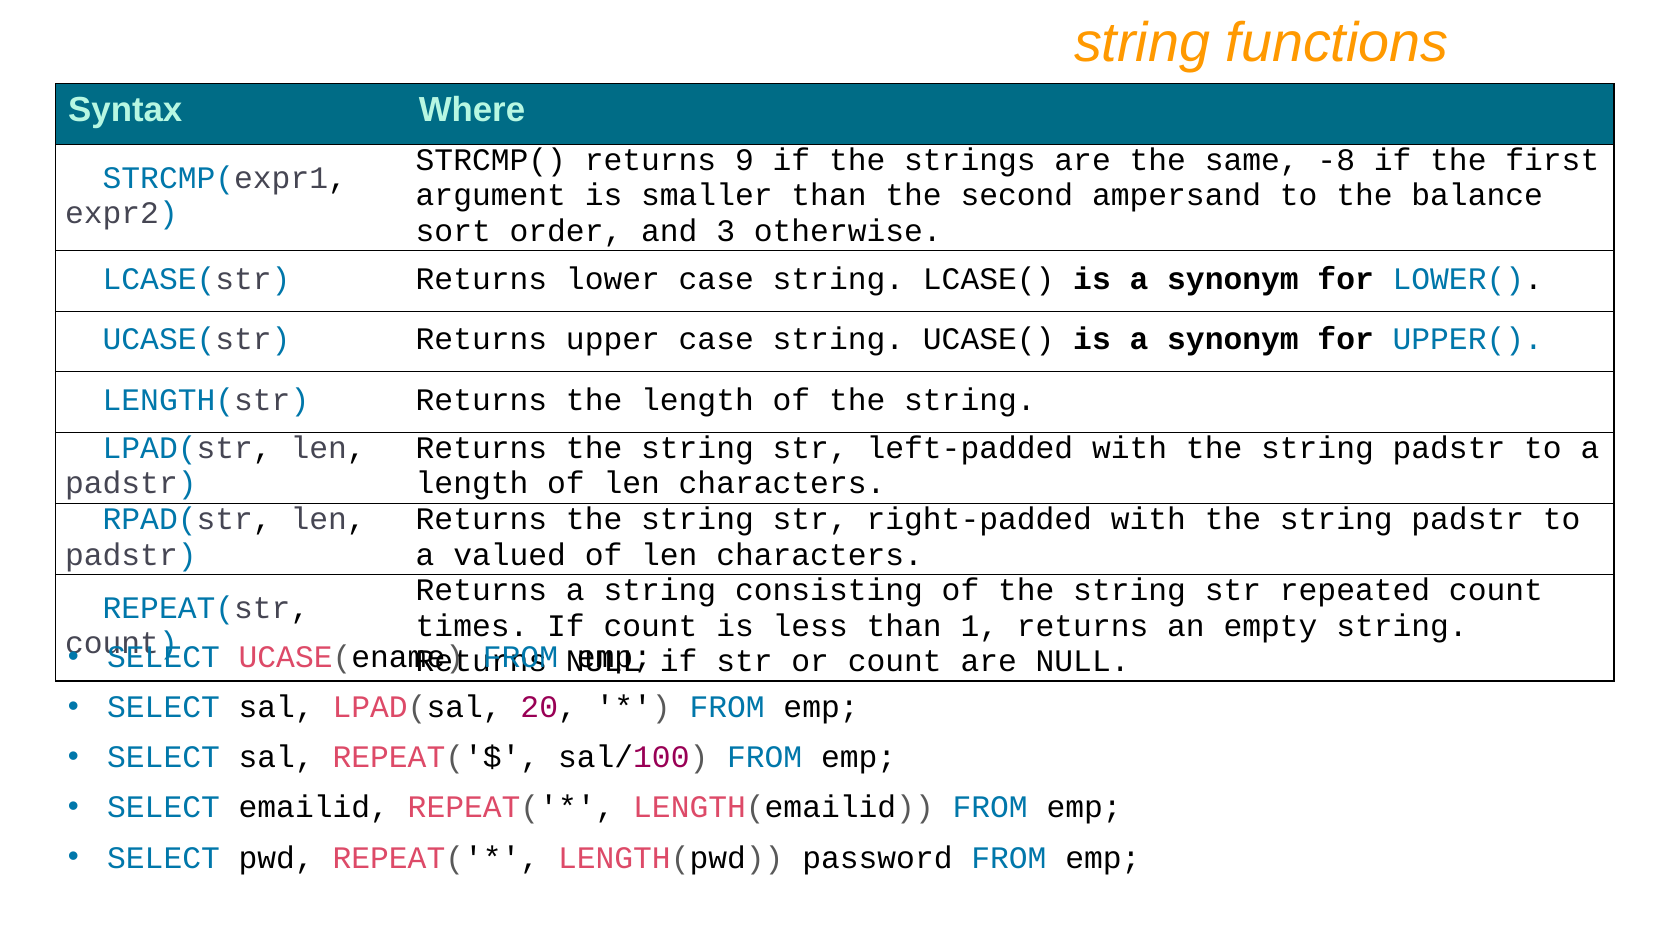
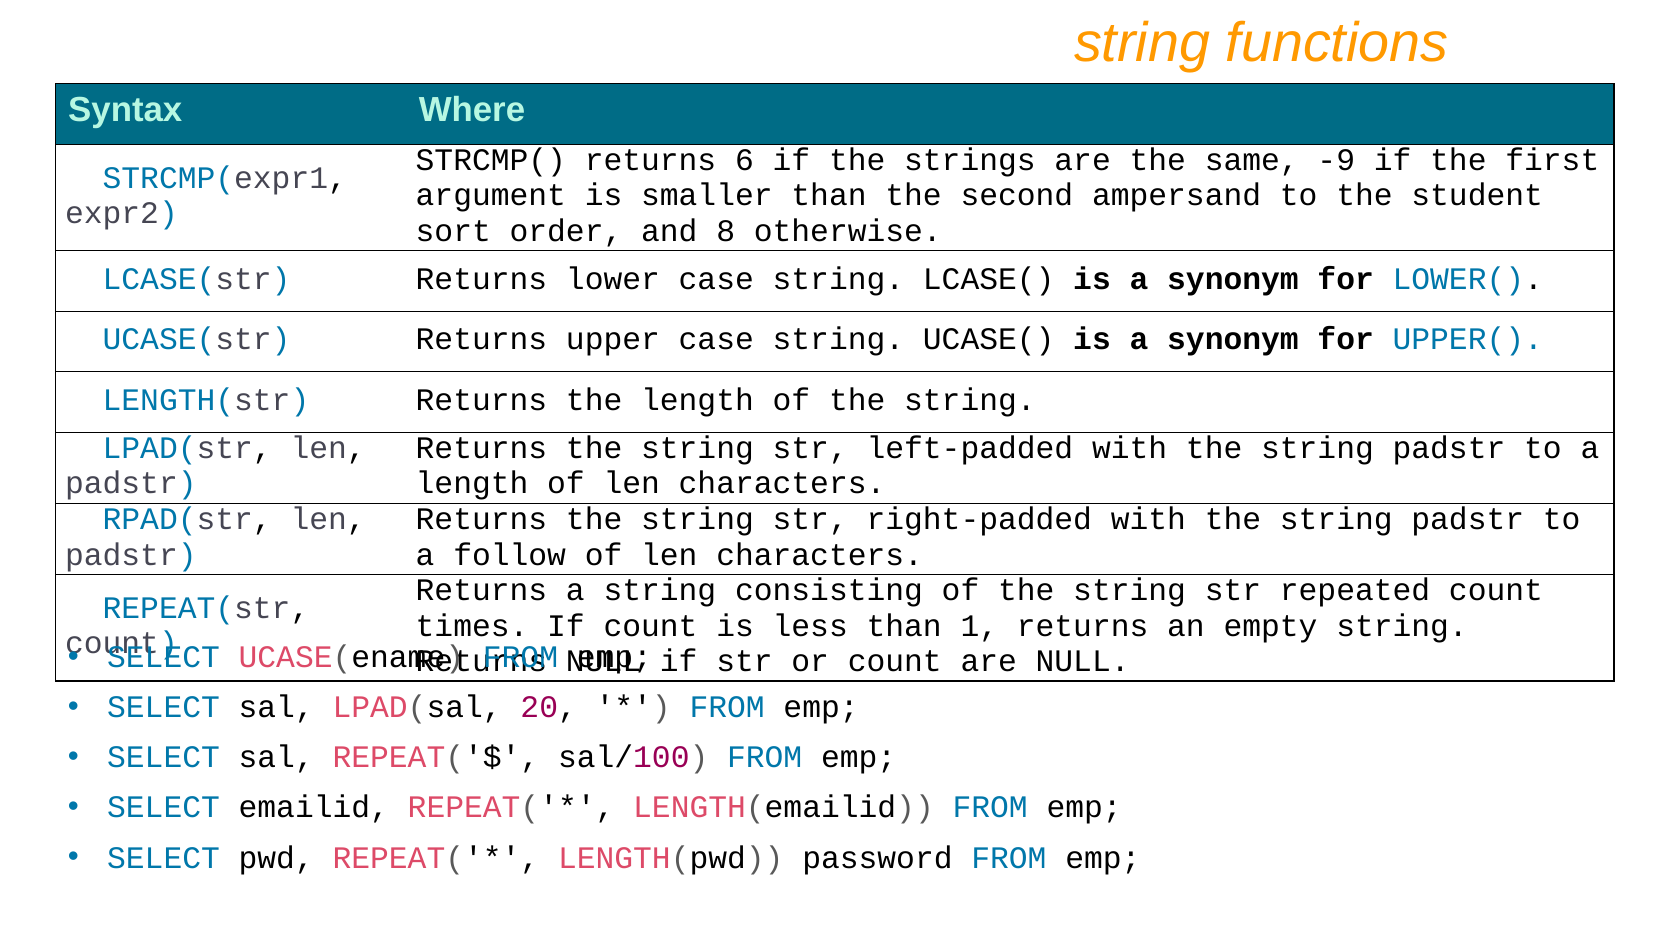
9: 9 -> 6
-8: -8 -> -9
balance: balance -> student
3: 3 -> 8
valued: valued -> follow
